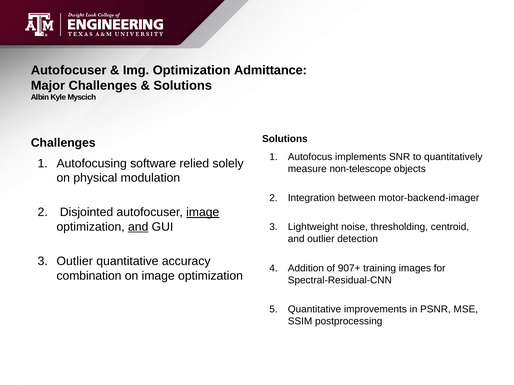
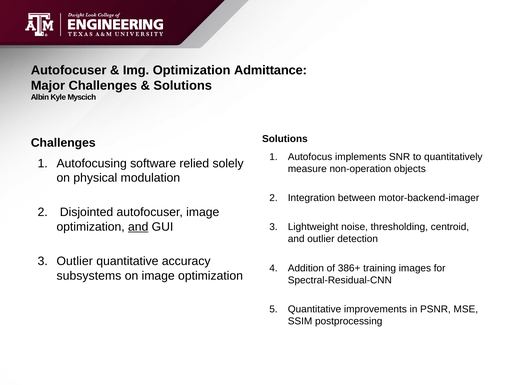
non-telescope: non-telescope -> non-operation
image at (203, 213) underline: present -> none
907+: 907+ -> 386+
combination: combination -> subsystems
